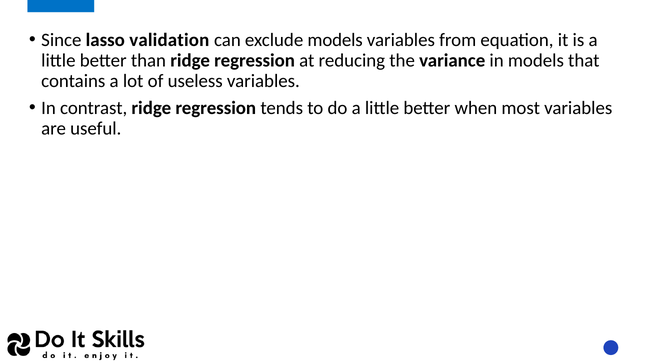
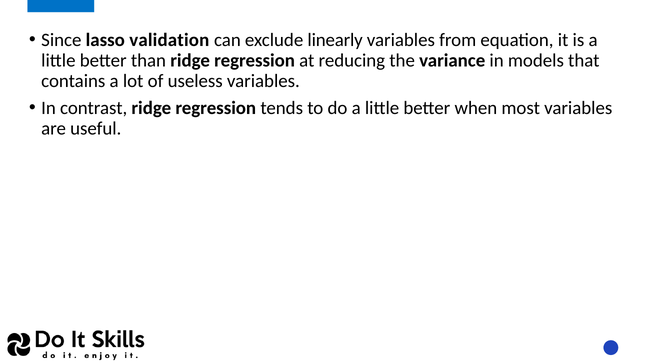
exclude models: models -> linearly
